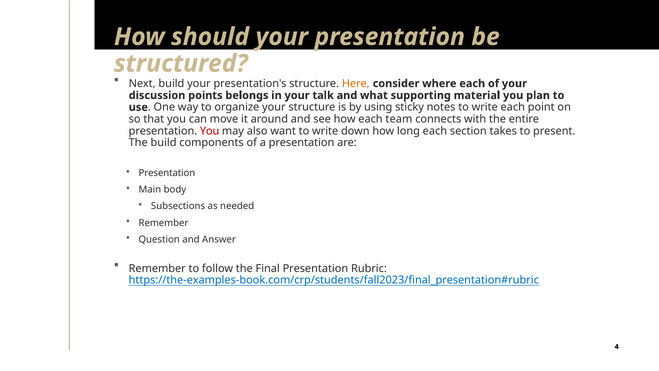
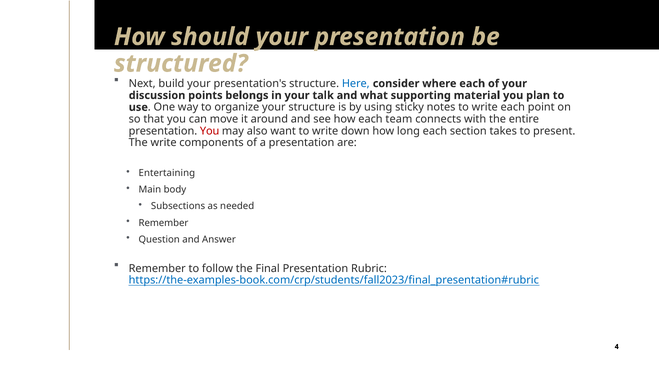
Here colour: orange -> blue
The build: build -> write
Presentation at (167, 173): Presentation -> Entertaining
